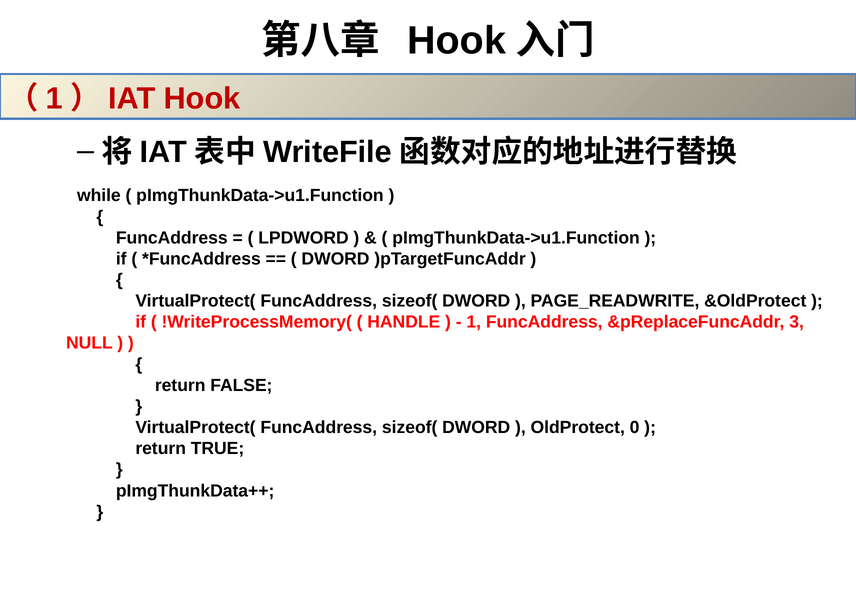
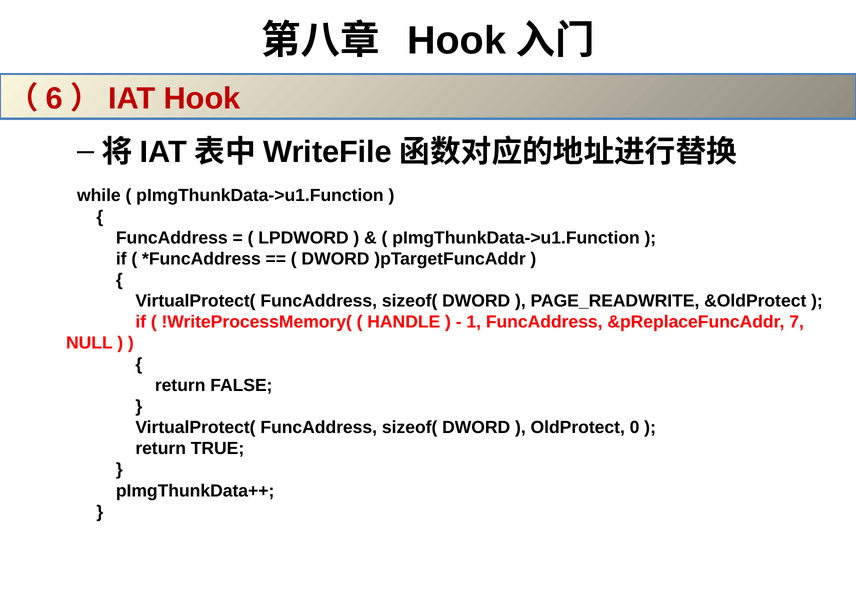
1 at (54, 99): 1 -> 6
3: 3 -> 7
